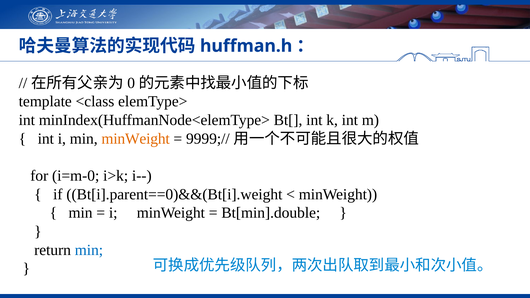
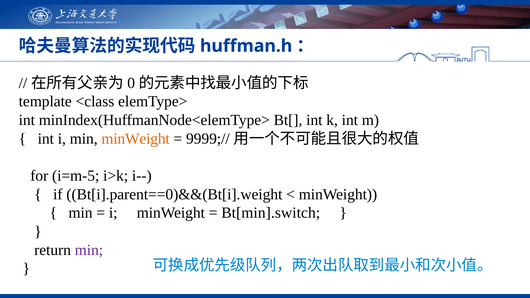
i=m-0: i=m-0 -> i=m-5
Bt[min].double: Bt[min].double -> Bt[min].switch
min at (89, 250) colour: blue -> purple
